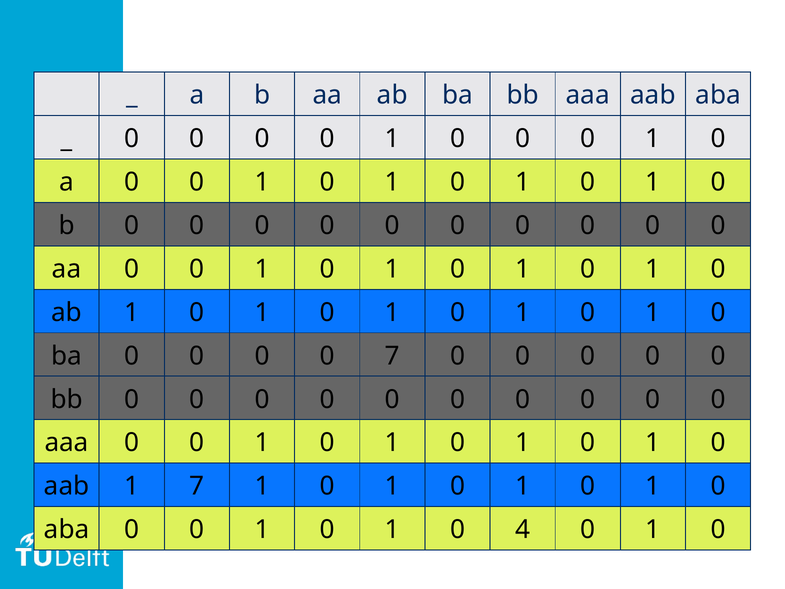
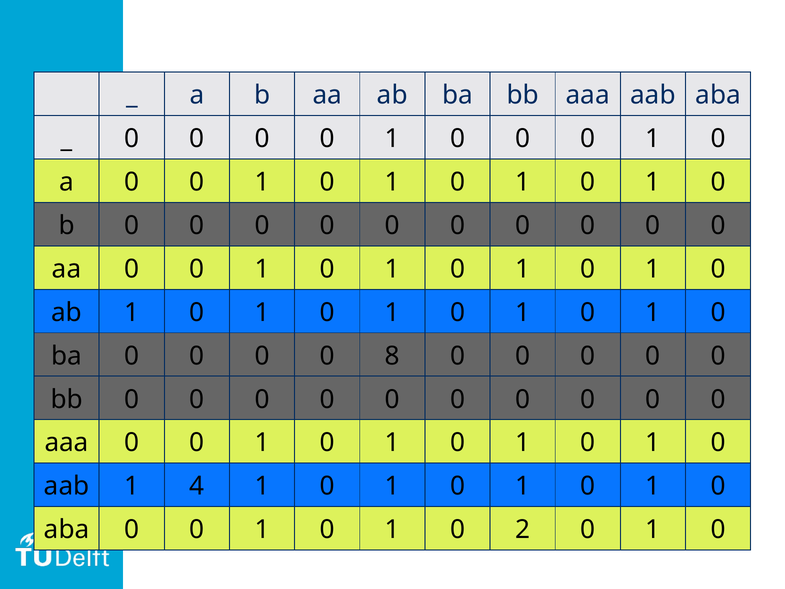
0 7: 7 -> 8
1 7: 7 -> 4
4: 4 -> 2
